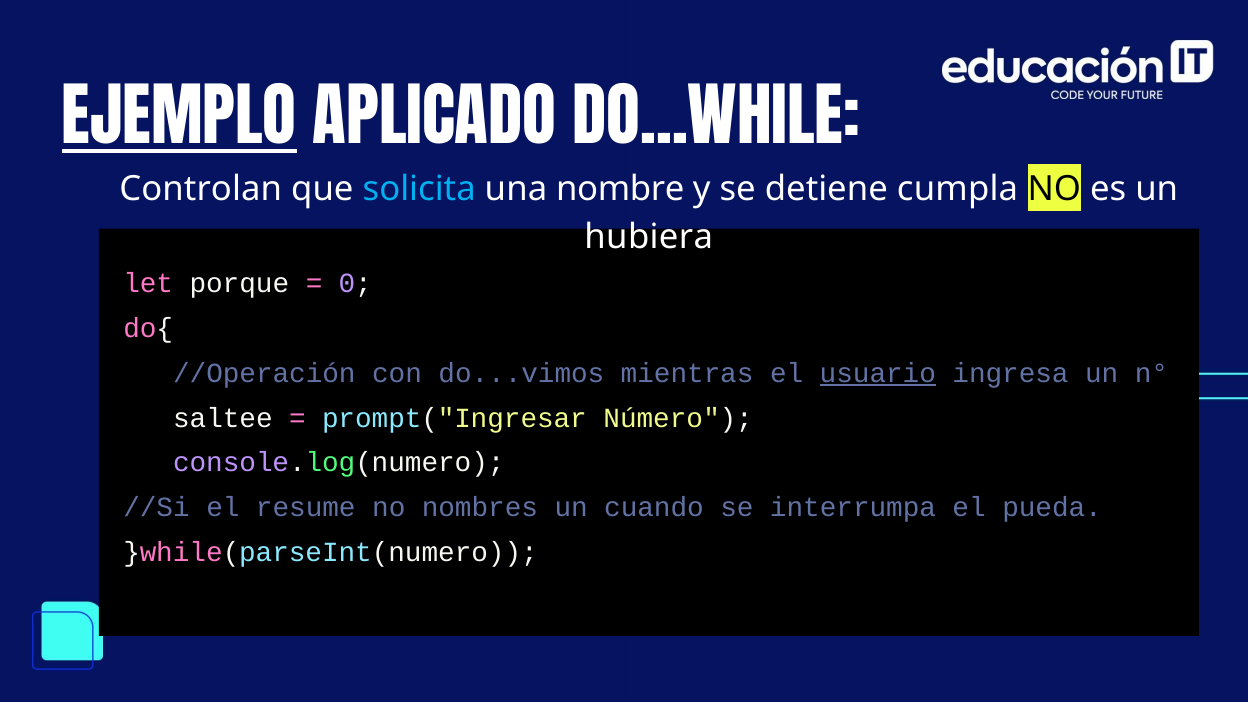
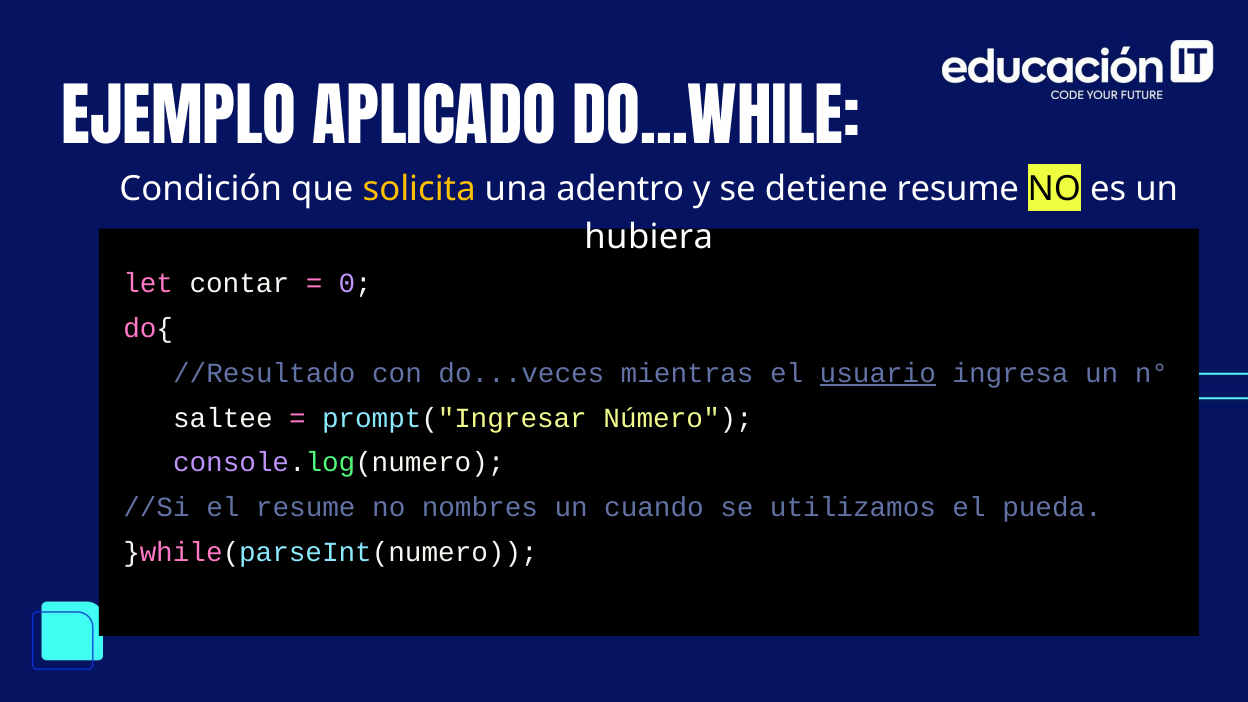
EJEMPLO underline: present -> none
Controlan: Controlan -> Condición
solicita colour: light blue -> yellow
nombre: nombre -> adentro
detiene cumpla: cumpla -> resume
porque: porque -> contar
//Operación: //Operación -> //Resultado
do...vimos: do...vimos -> do...veces
interrumpa: interrumpa -> utilizamos
